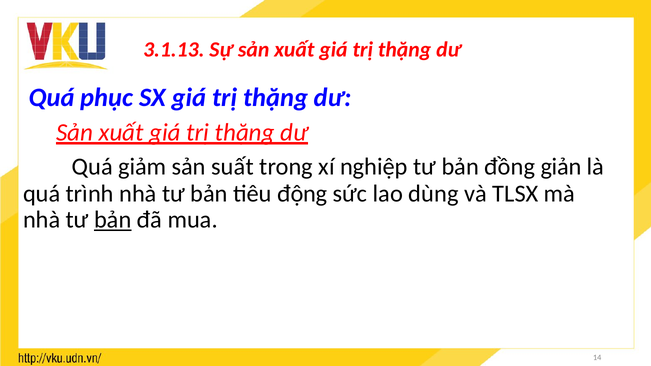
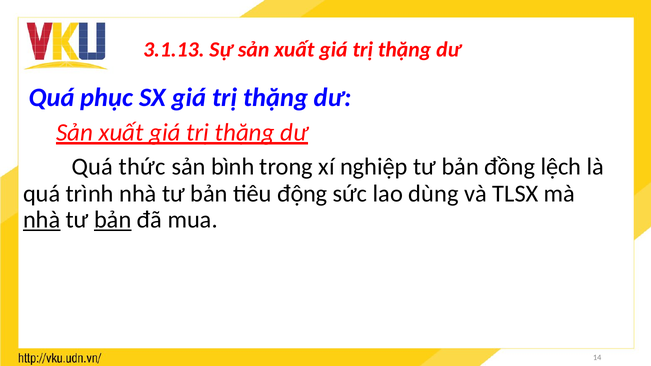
giảm: giảm -> thức
suất: suất -> bình
giản: giản -> lệch
nhà at (42, 220) underline: none -> present
